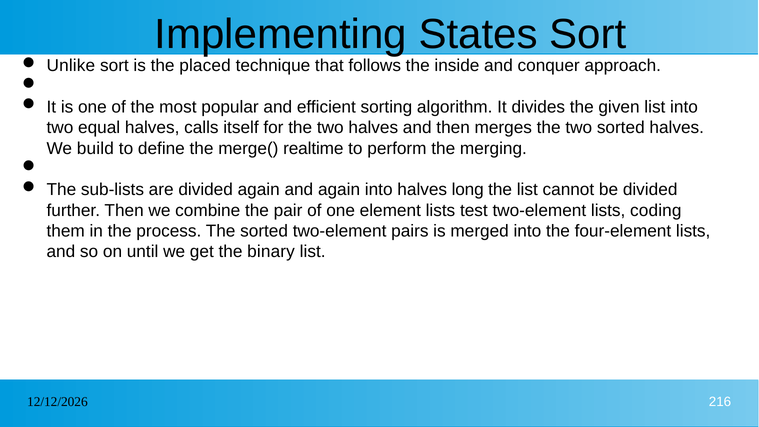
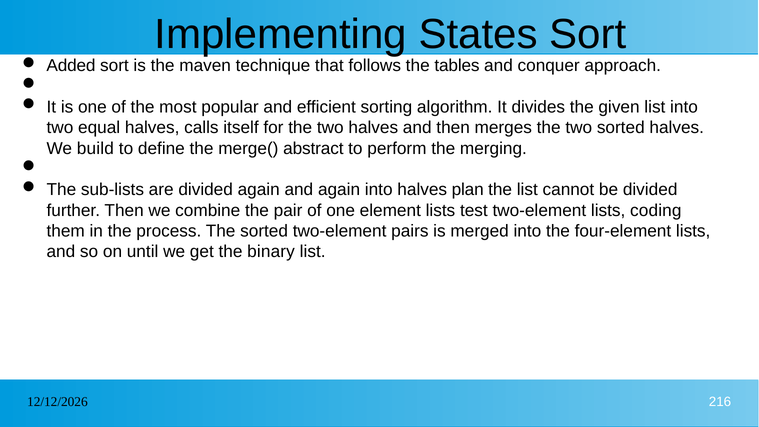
Unlike: Unlike -> Added
placed: placed -> maven
inside: inside -> tables
realtime: realtime -> abstract
long: long -> plan
